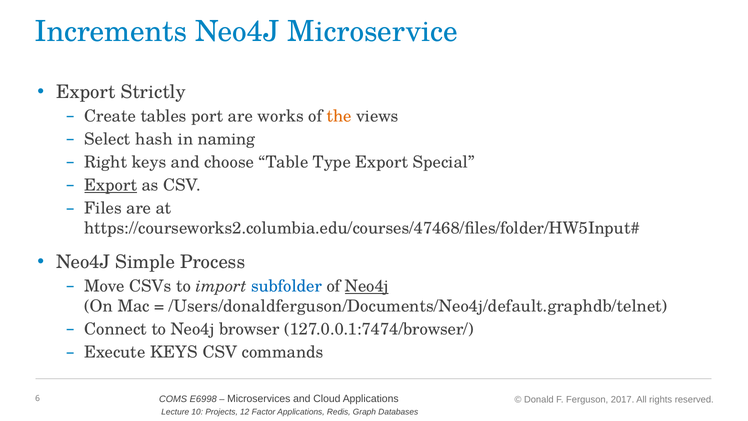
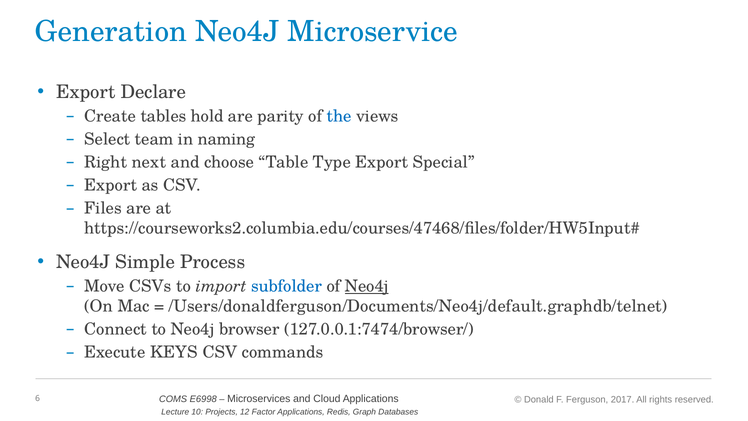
Increments: Increments -> Generation
Strictly: Strictly -> Declare
port: port -> hold
works: works -> parity
the colour: orange -> blue
hash: hash -> team
Right keys: keys -> next
Export at (111, 185) underline: present -> none
